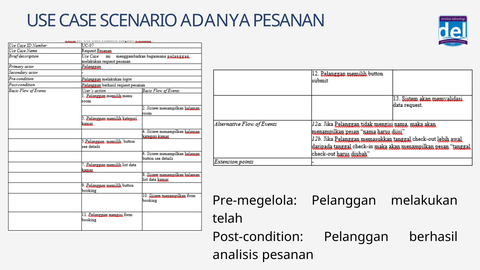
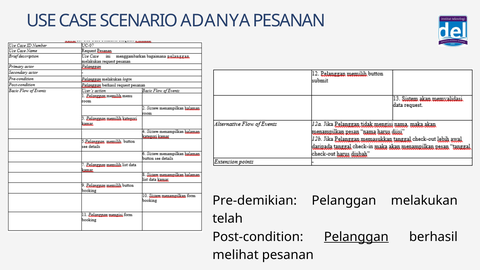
Pre-megelola: Pre-megelola -> Pre-demikian
Pelanggan at (356, 237) underline: none -> present
analisis: analisis -> melihat
